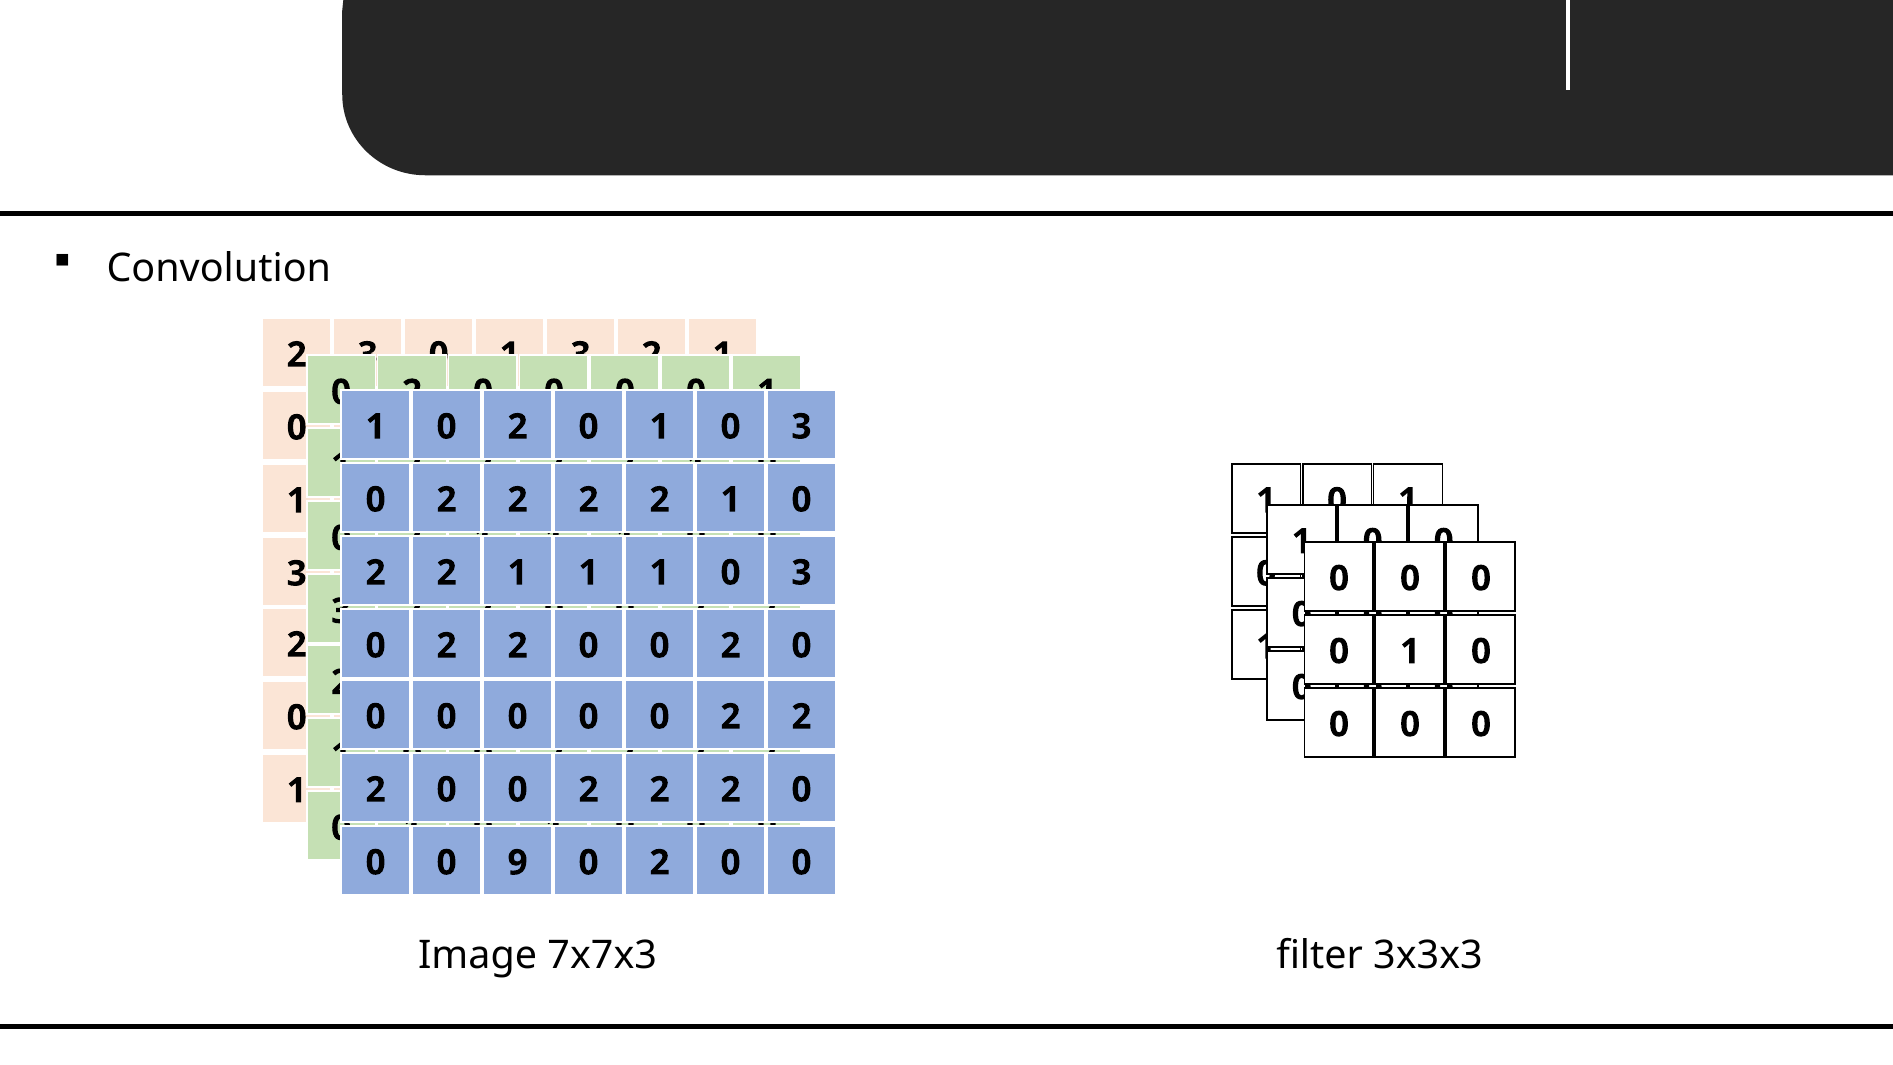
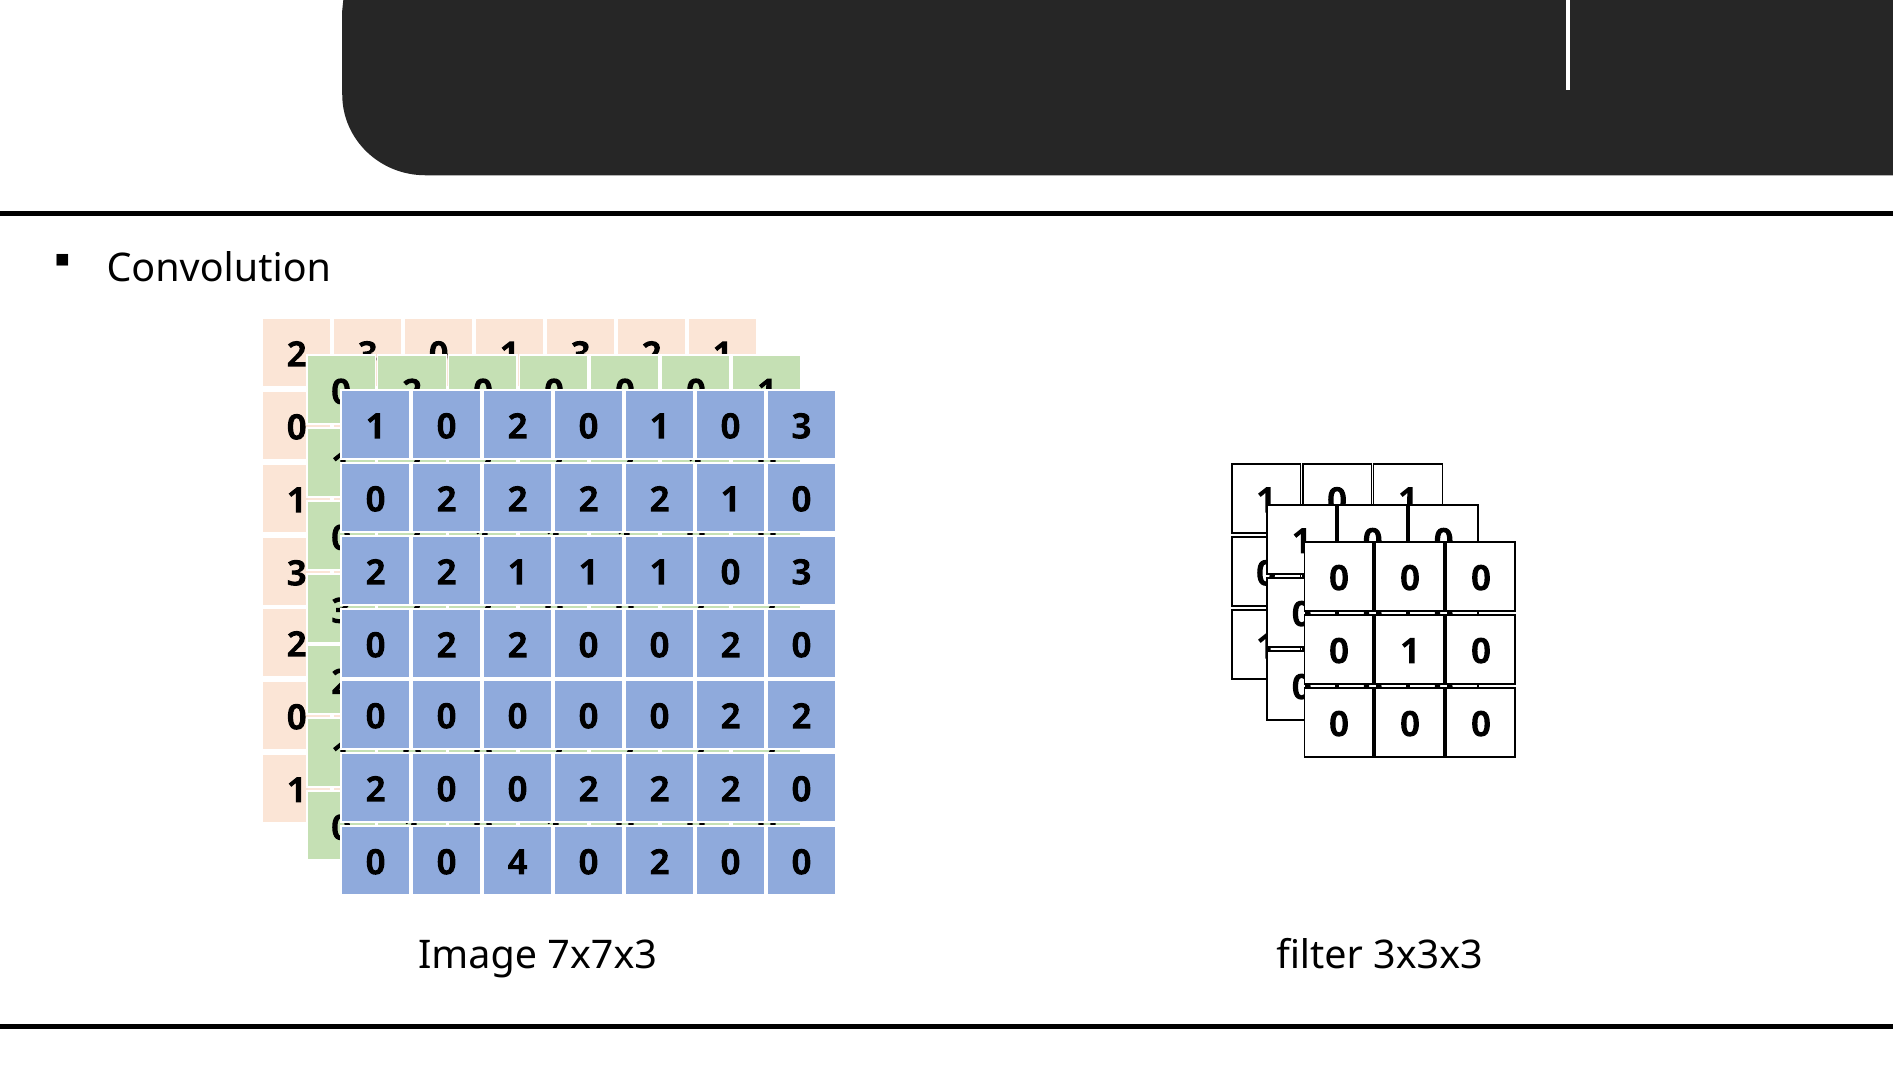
9: 9 -> 4
